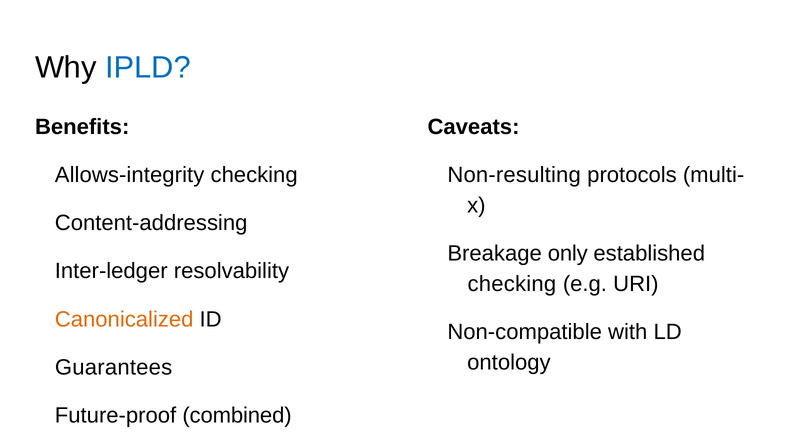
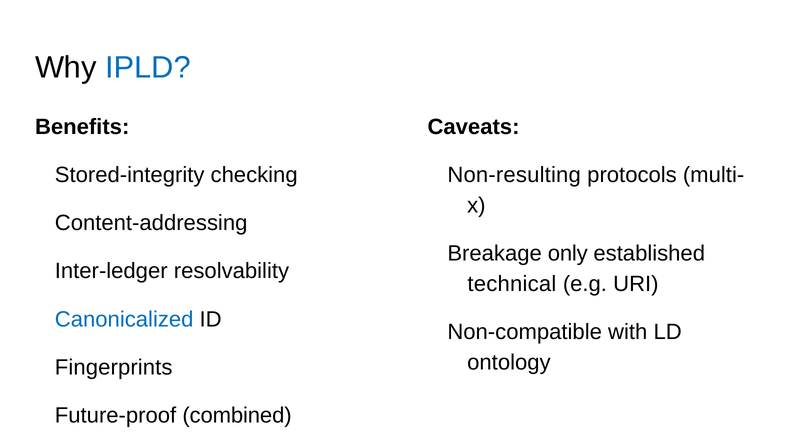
Allows-integrity: Allows-integrity -> Stored-integrity
checking at (512, 284): checking -> technical
Canonicalized colour: orange -> blue
Guarantees: Guarantees -> Fingerprints
